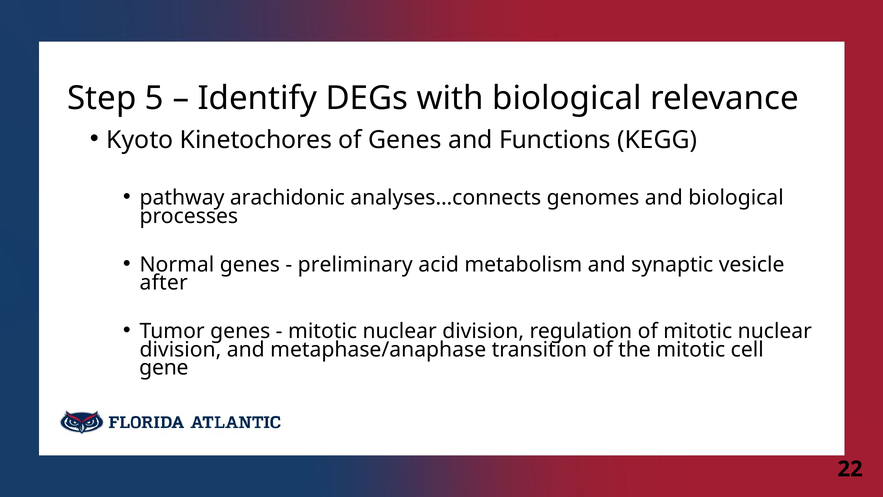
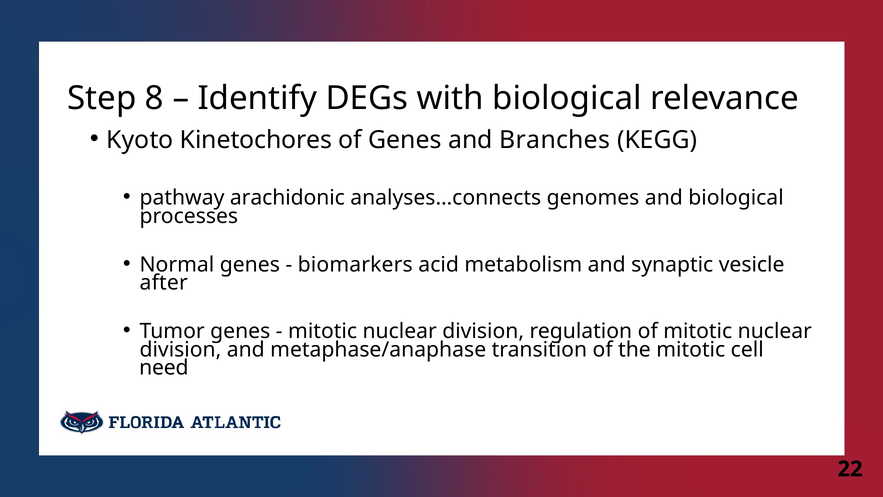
5: 5 -> 8
Functions: Functions -> Branches
preliminary: preliminary -> biomarkers
gene: gene -> need
